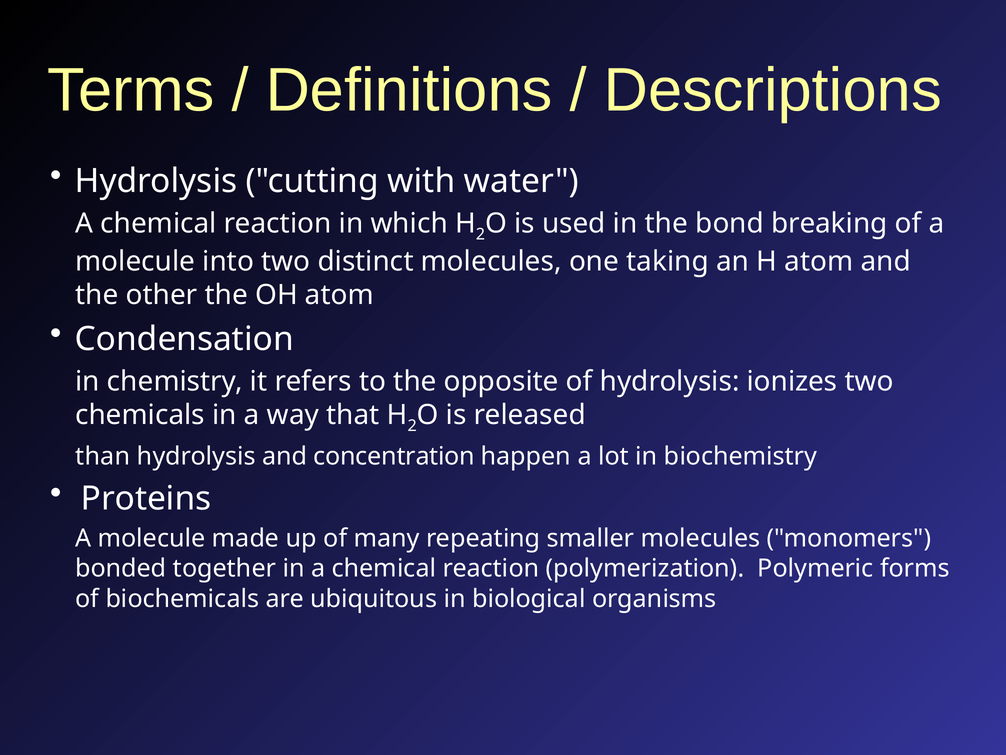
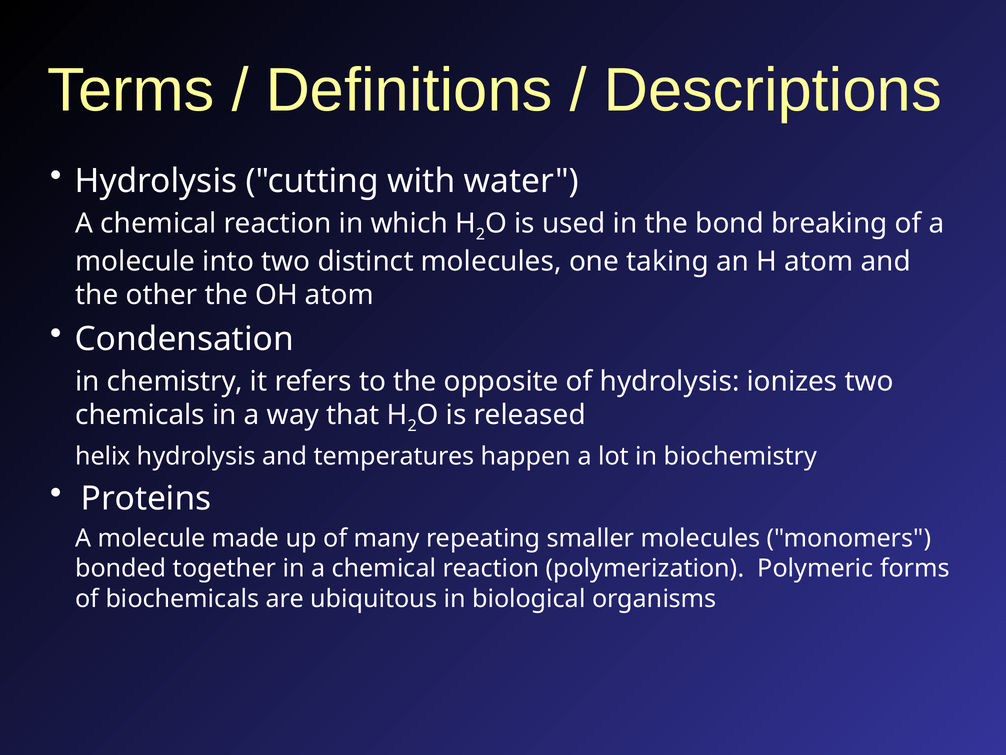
than: than -> helix
concentration: concentration -> temperatures
